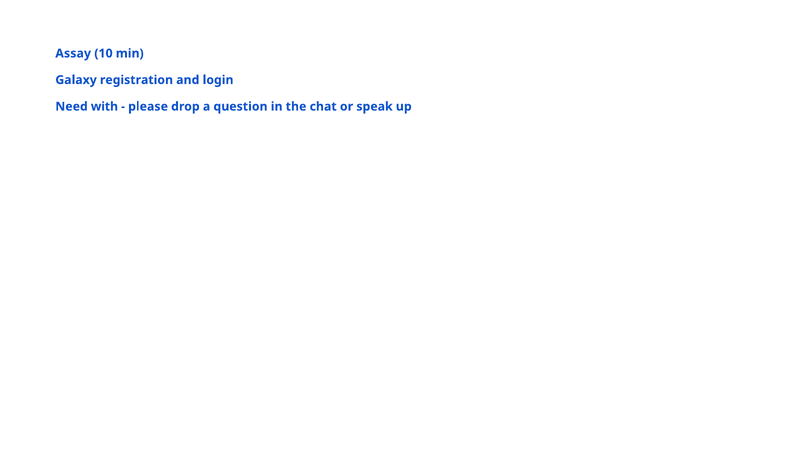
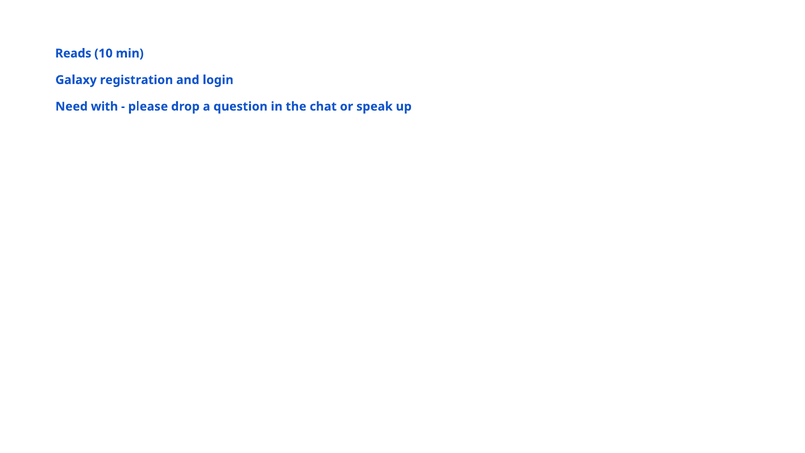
Assay: Assay -> Reads
